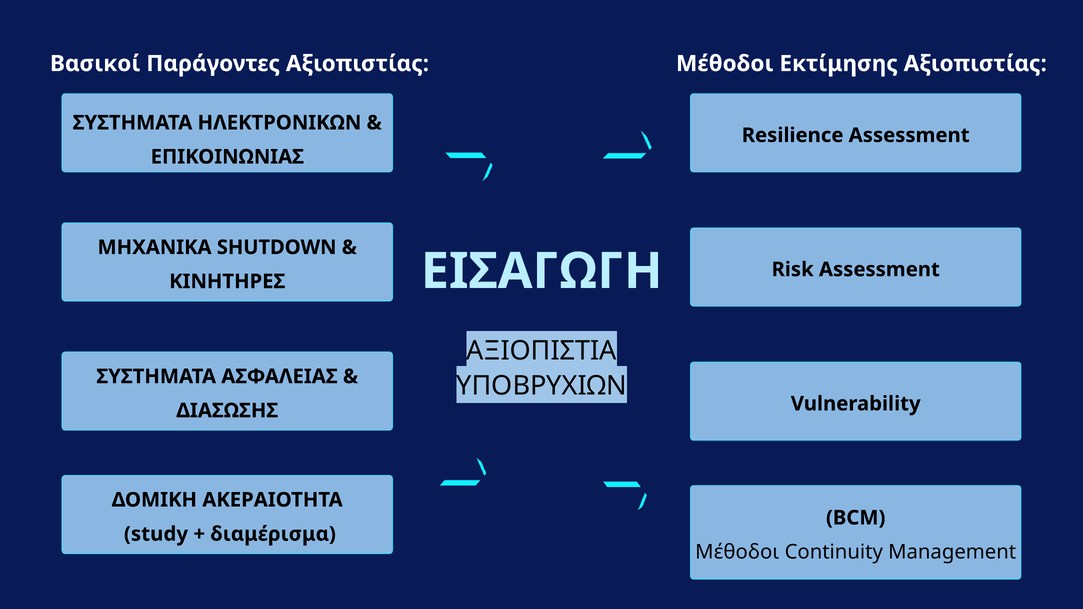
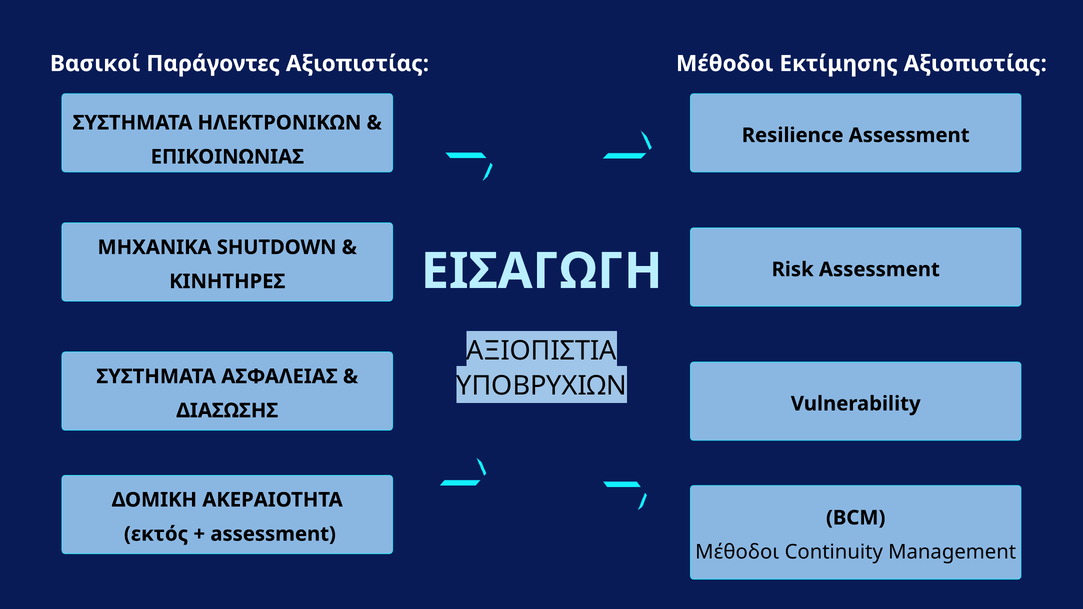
study: study -> εκτός
διαμέρισμα at (273, 534): διαμέρισμα -> assessment
